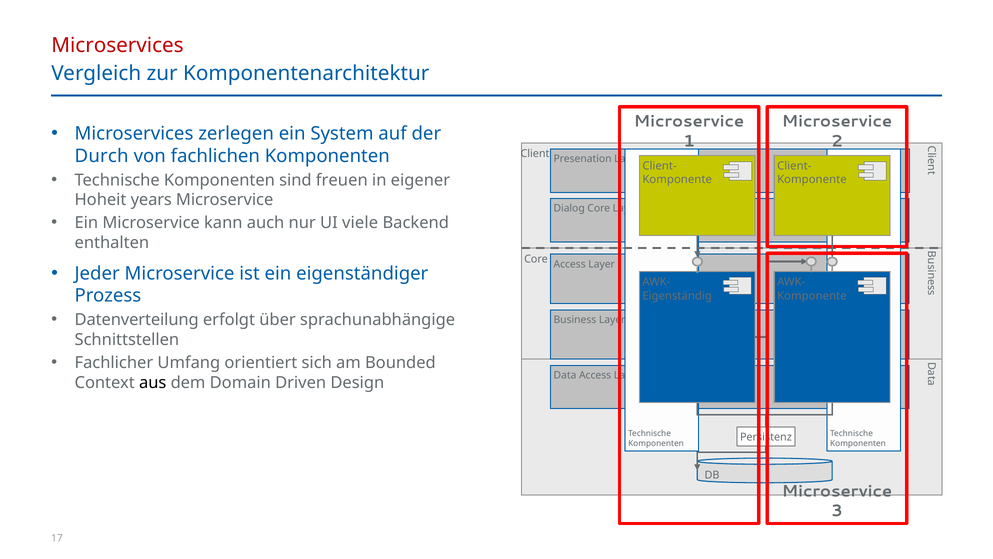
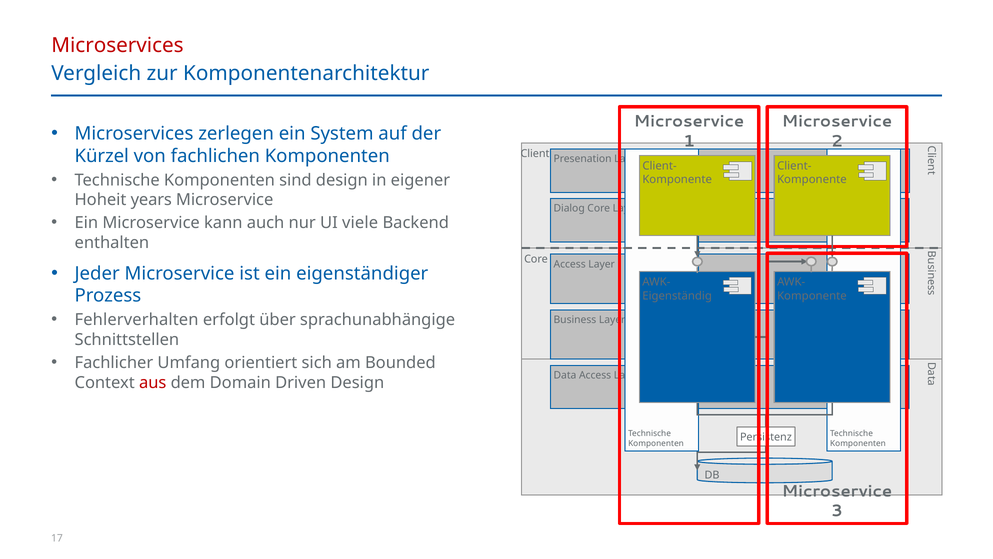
Durch: Durch -> Kürzel
sind freuen: freuen -> design
Datenverteilung: Datenverteilung -> Fehlerverhalten
aus colour: black -> red
